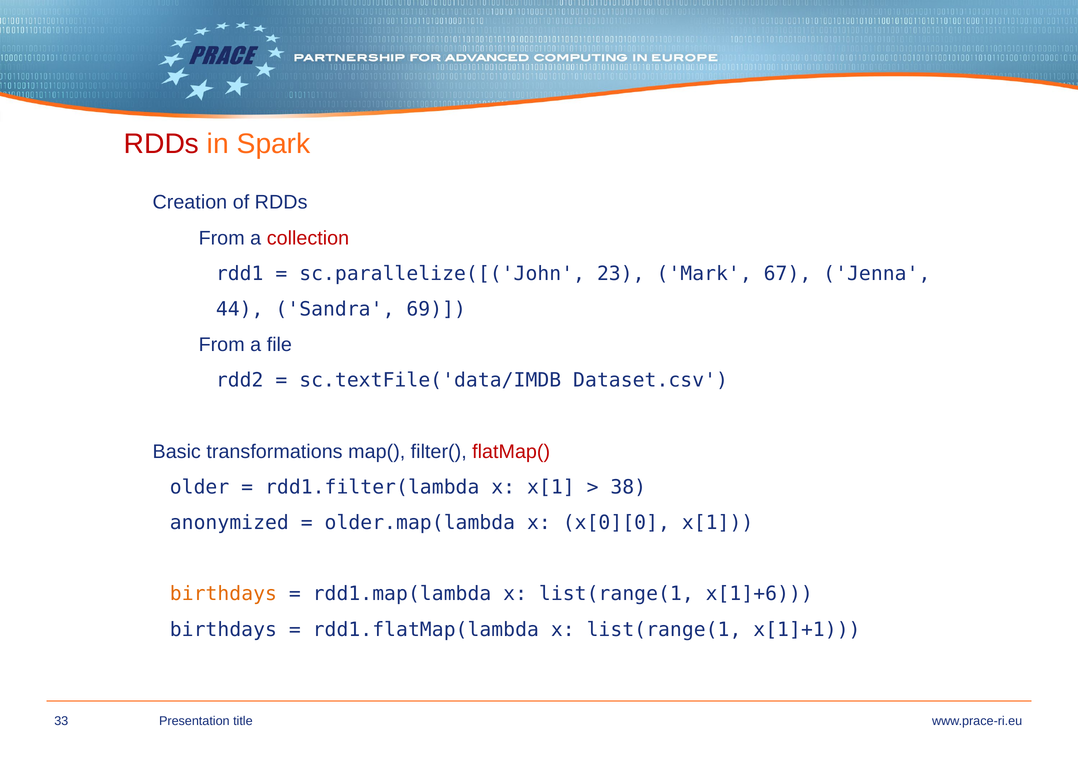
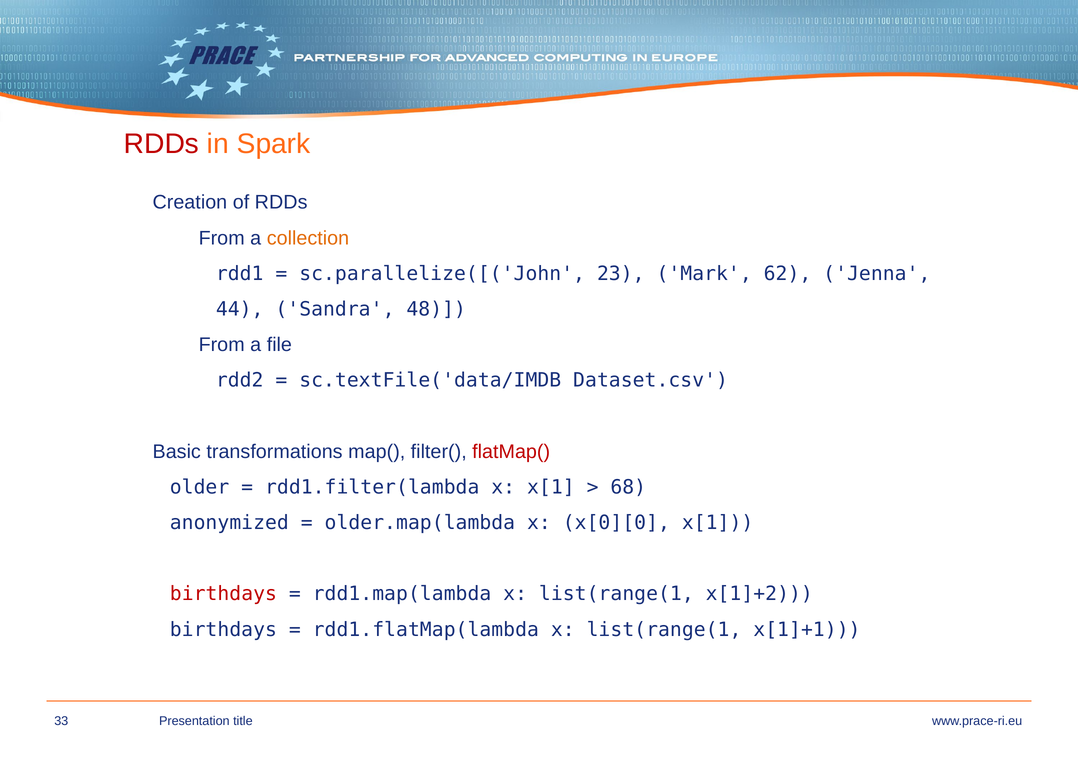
collection colour: red -> orange
67: 67 -> 62
69: 69 -> 48
38: 38 -> 68
birthdays at (223, 594) colour: orange -> red
x[1]+6: x[1]+6 -> x[1]+2
